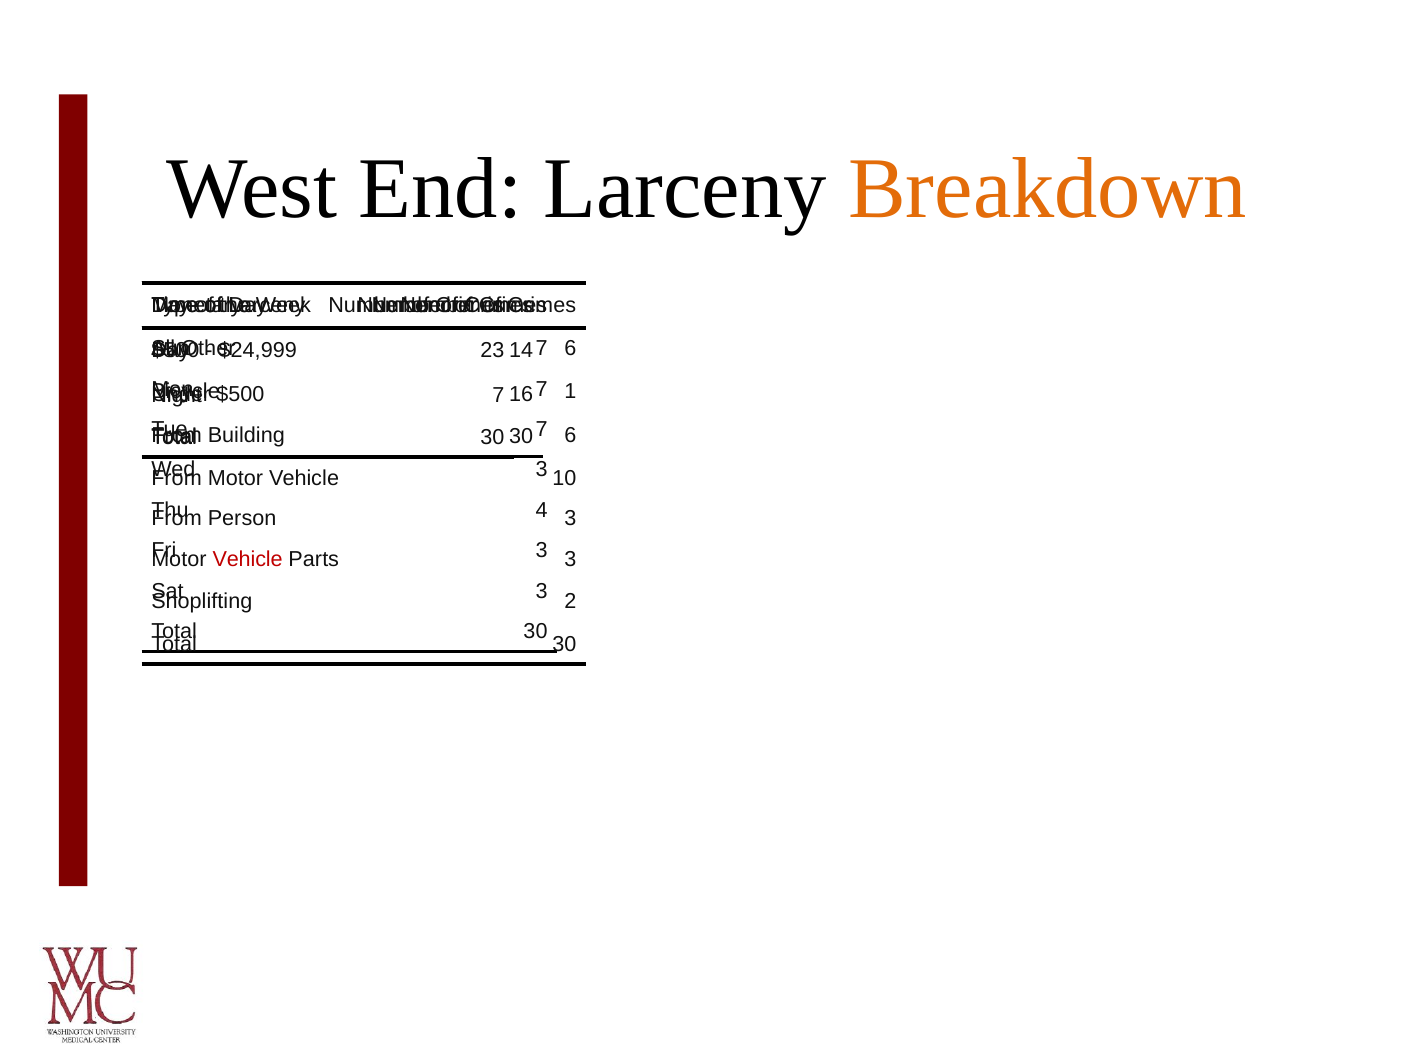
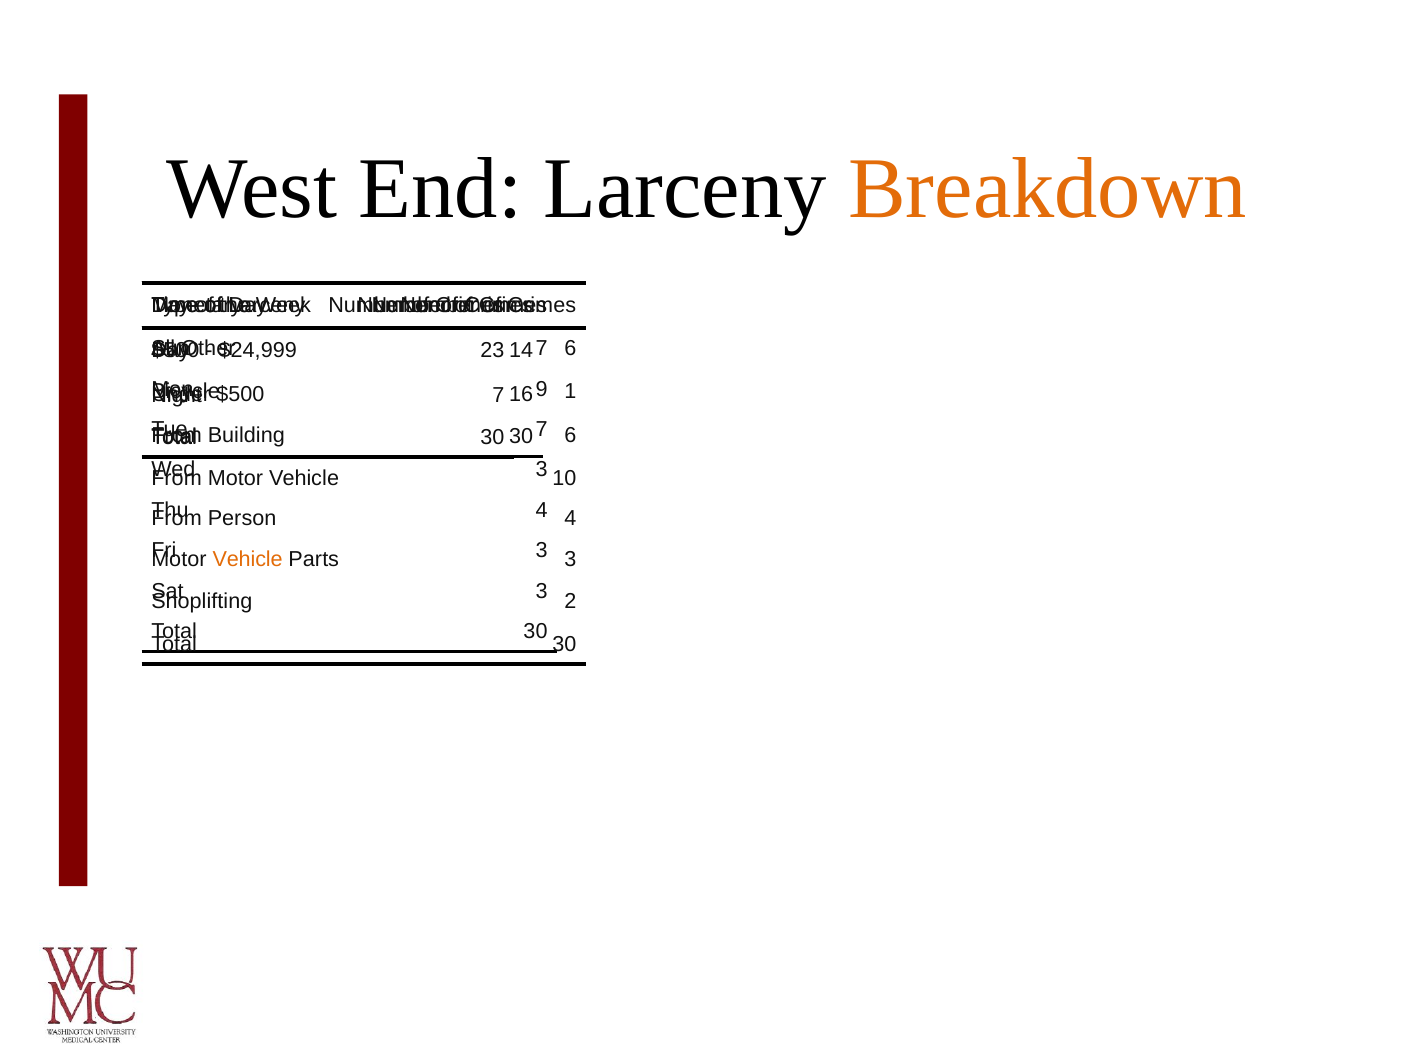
7 at (542, 389): 7 -> 9
Person 3: 3 -> 4
Vehicle at (248, 559) colour: red -> orange
